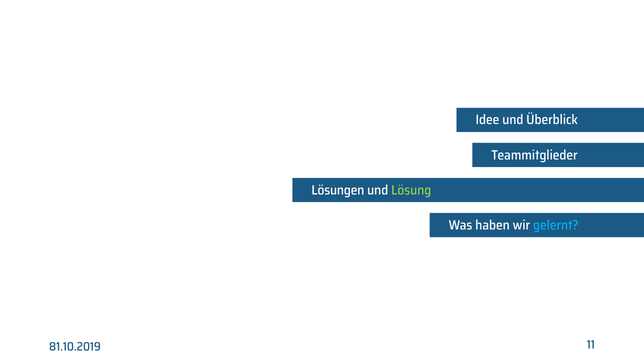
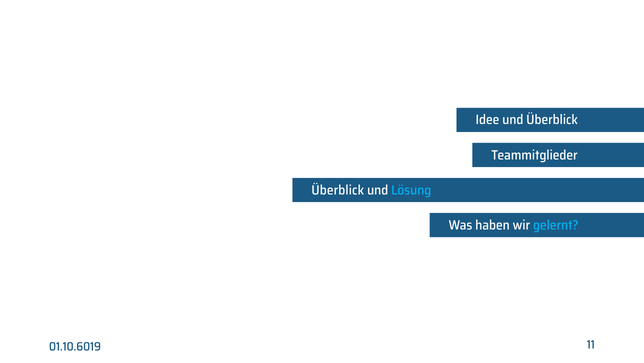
Lösungen at (338, 190): Lösungen -> Überblick
Lösung colour: light green -> light blue
81.10.2019: 81.10.2019 -> 01.10.6019
